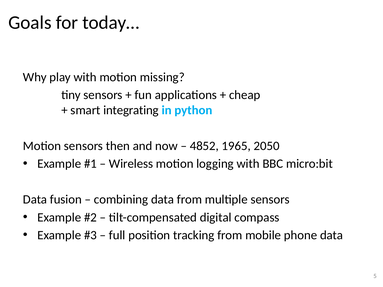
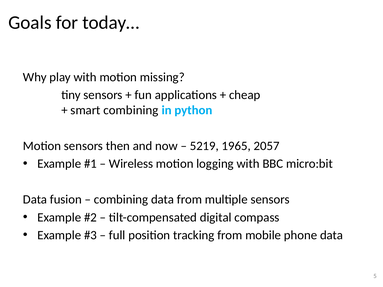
smart integrating: integrating -> combining
4852: 4852 -> 5219
2050: 2050 -> 2057
